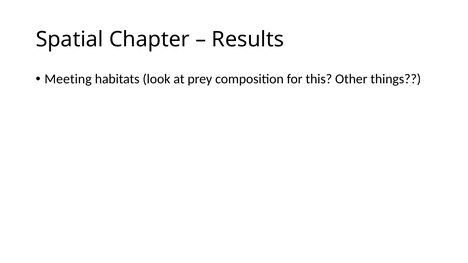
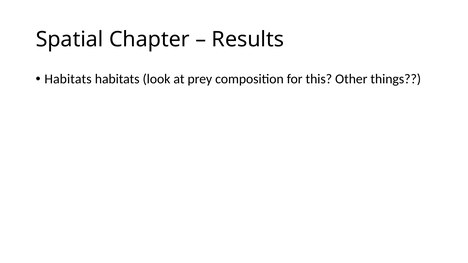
Meeting at (68, 79): Meeting -> Habitats
